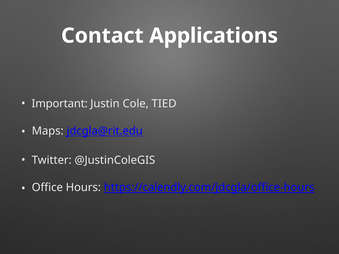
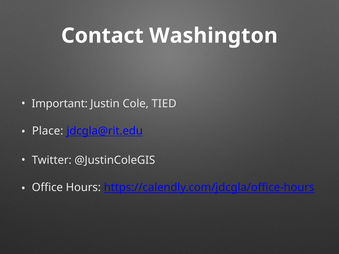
Applications: Applications -> Washington
Maps: Maps -> Place
